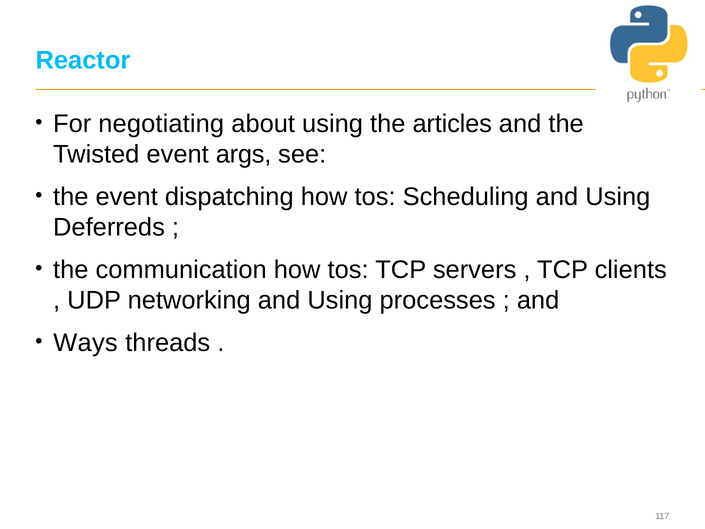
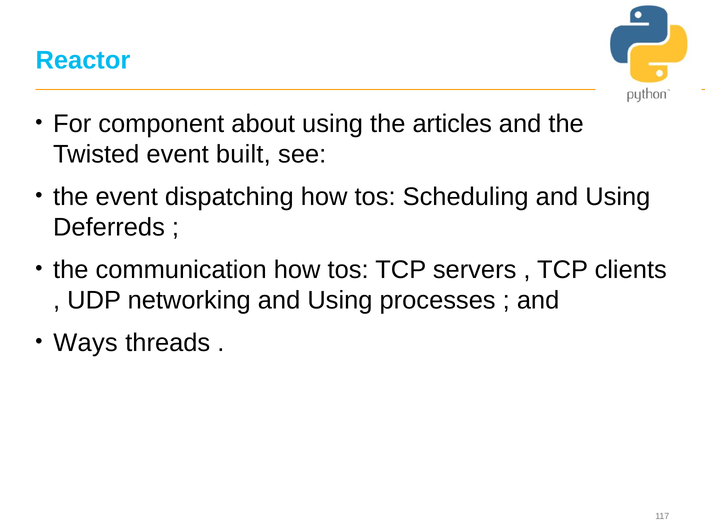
negotiating: negotiating -> component
args: args -> built
